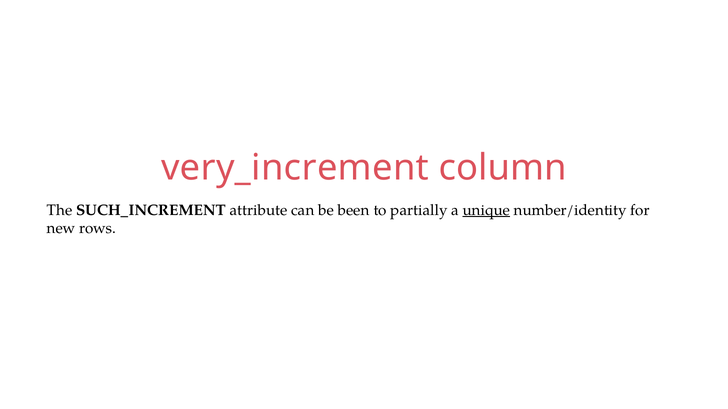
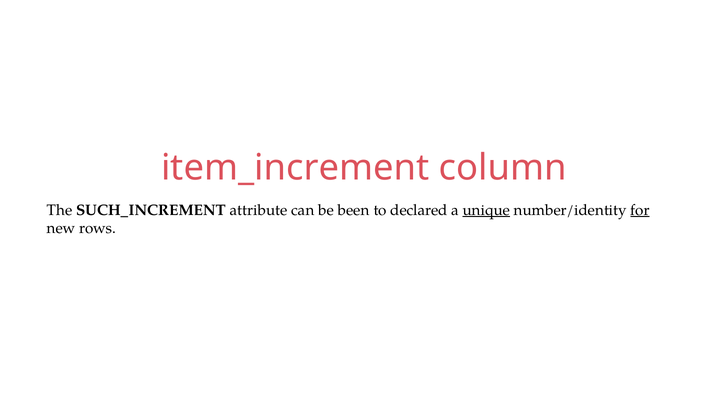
very_increment: very_increment -> item_increment
partially: partially -> declared
for underline: none -> present
